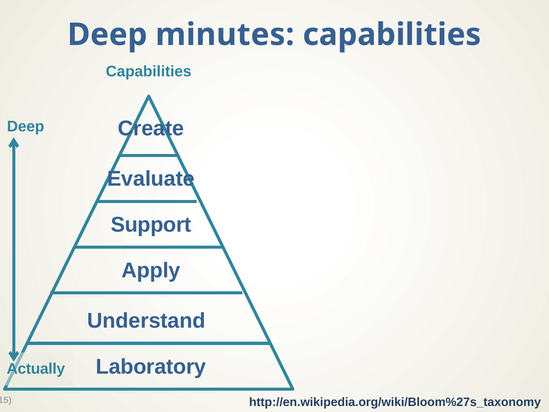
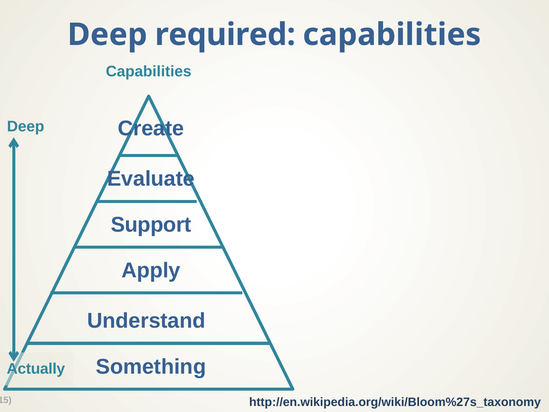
minutes: minutes -> required
Laboratory: Laboratory -> Something
